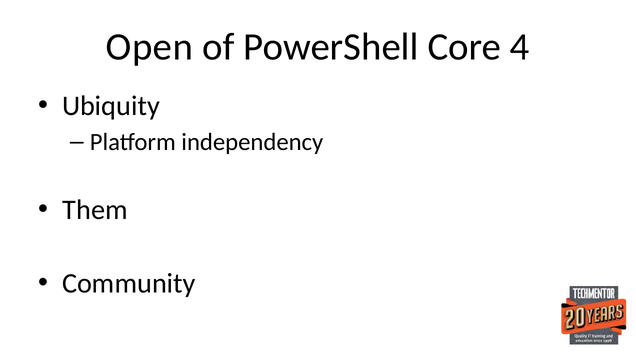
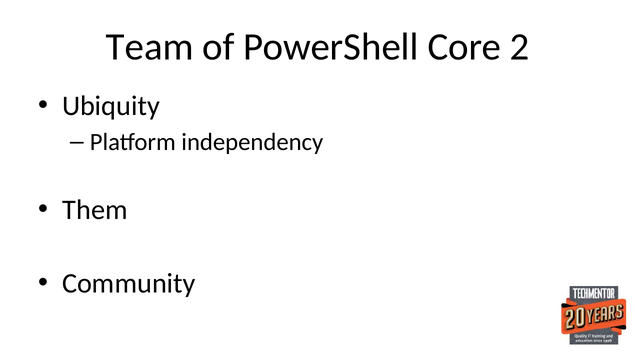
Open: Open -> Team
4: 4 -> 2
